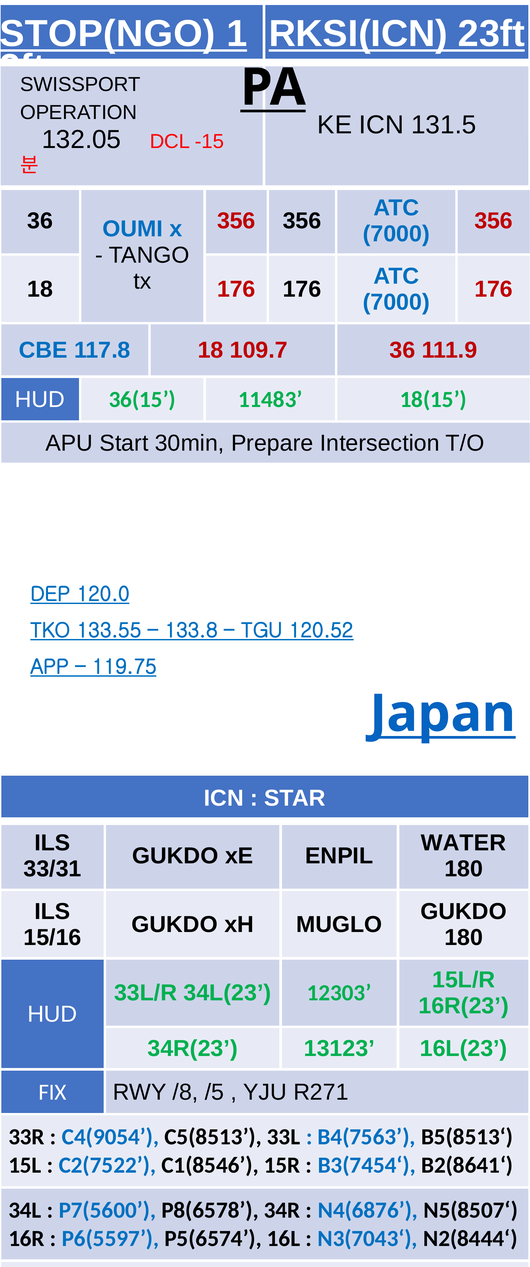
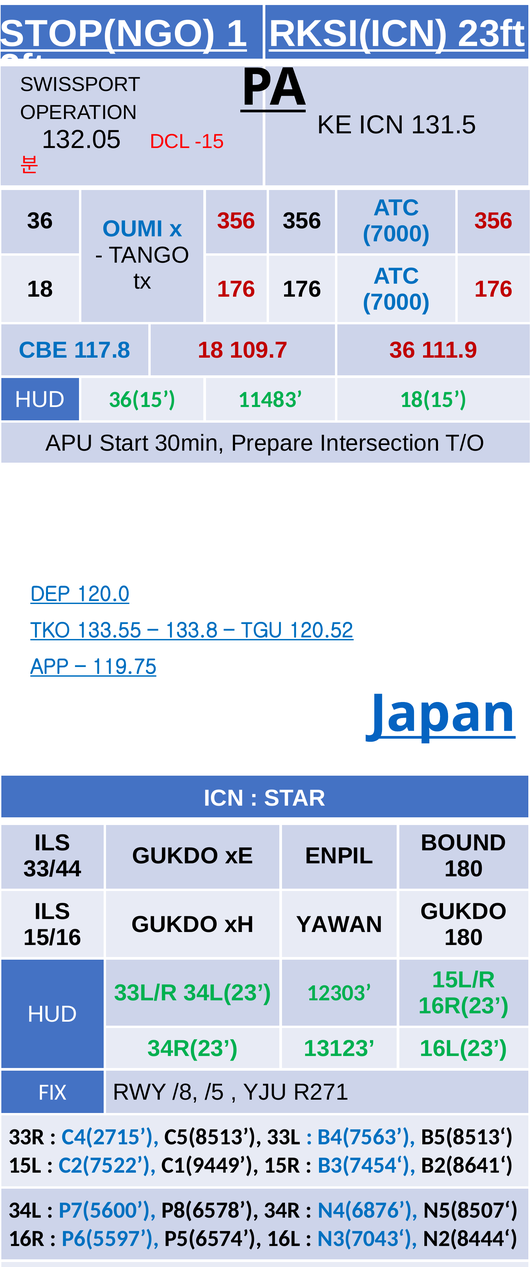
WATER: WATER -> BOUND
33/31: 33/31 -> 33/44
MUGLO: MUGLO -> YAWAN
C4(9054: C4(9054 -> C4(2715
C1(8546: C1(8546 -> C1(9449
